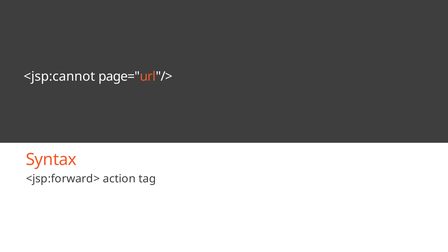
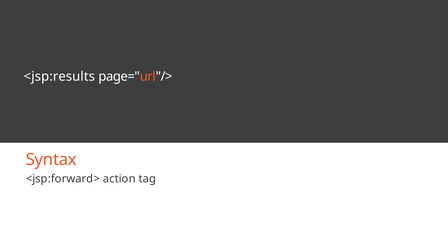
<jsp:cannot: <jsp:cannot -> <jsp:results
